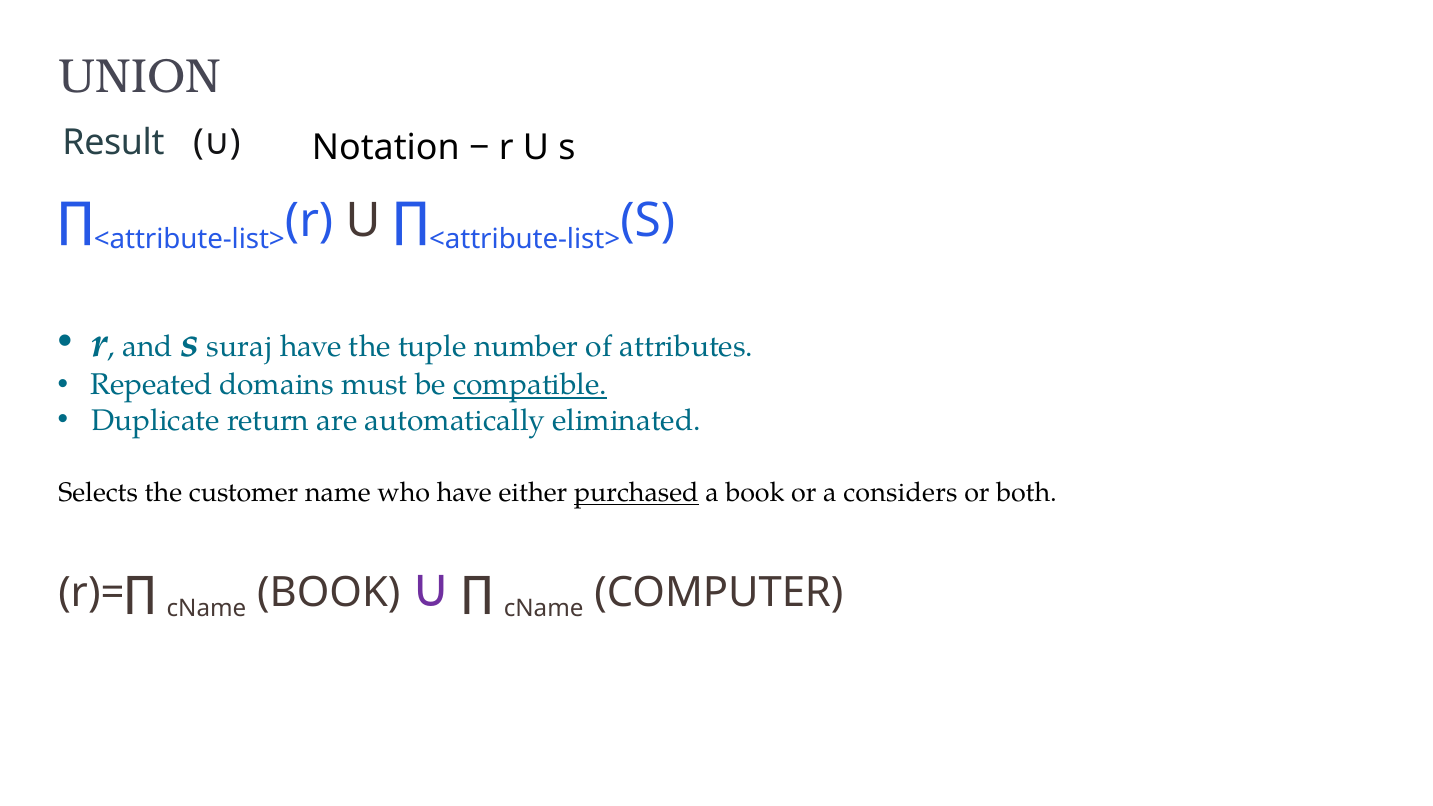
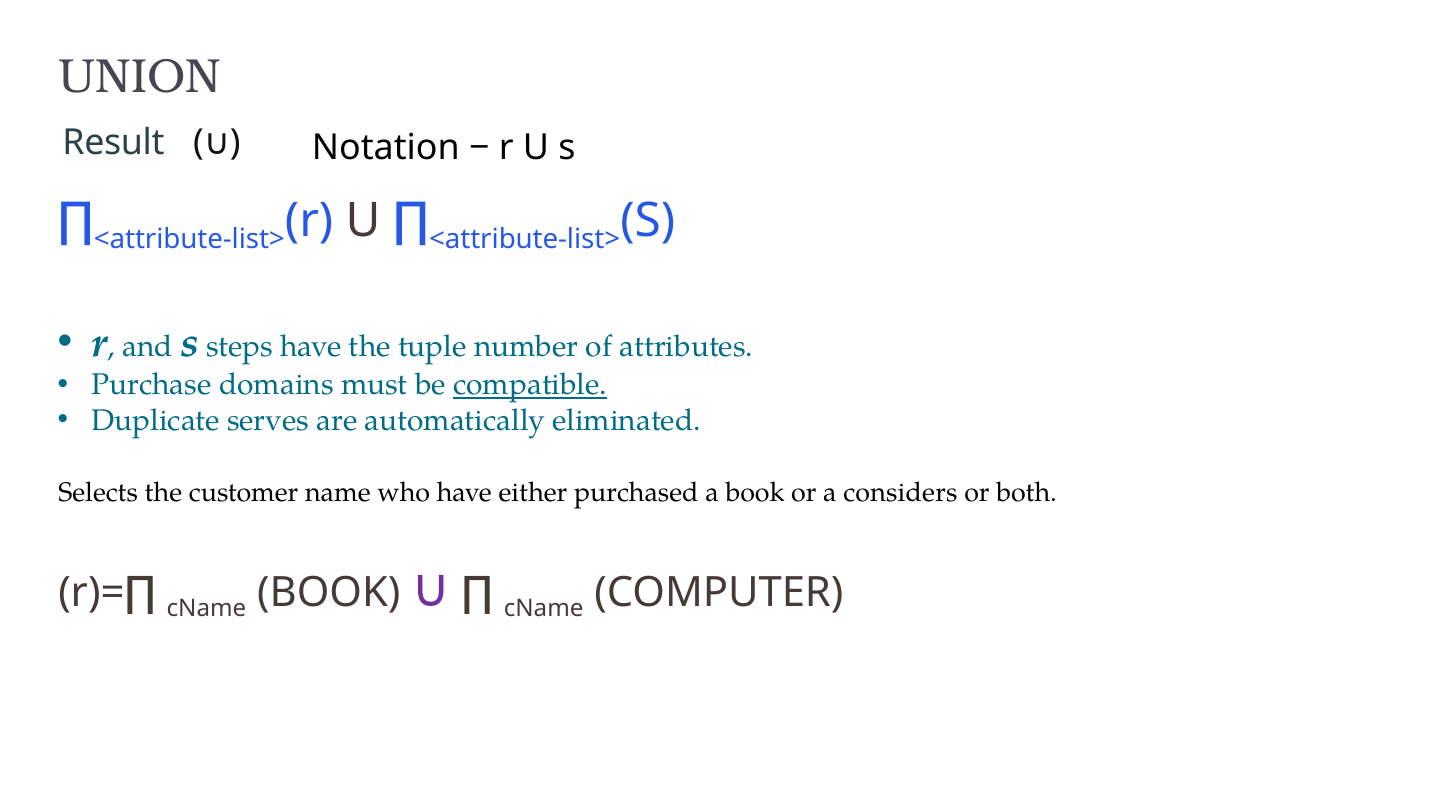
suraj: suraj -> steps
Repeated: Repeated -> Purchase
return: return -> serves
purchased underline: present -> none
